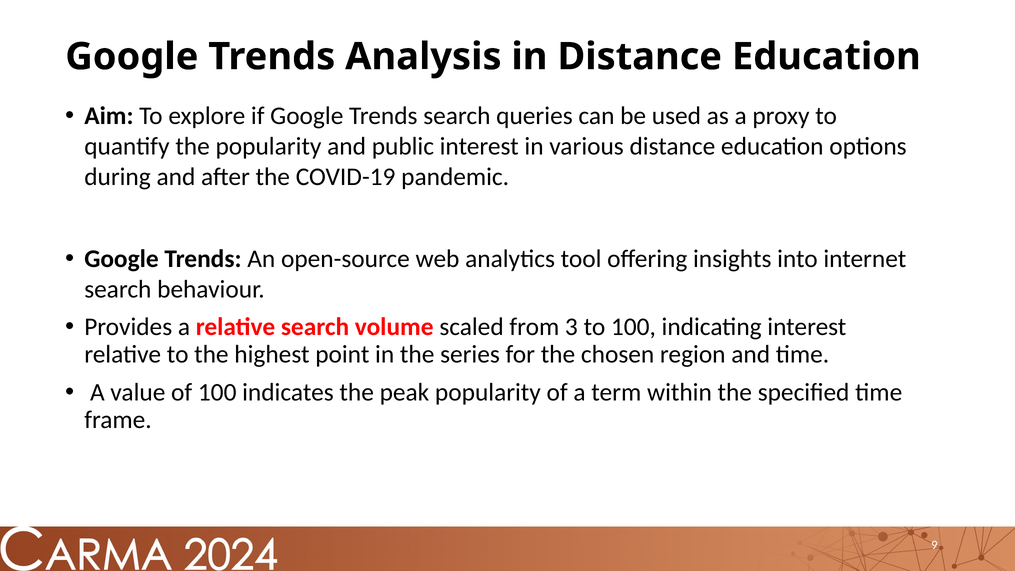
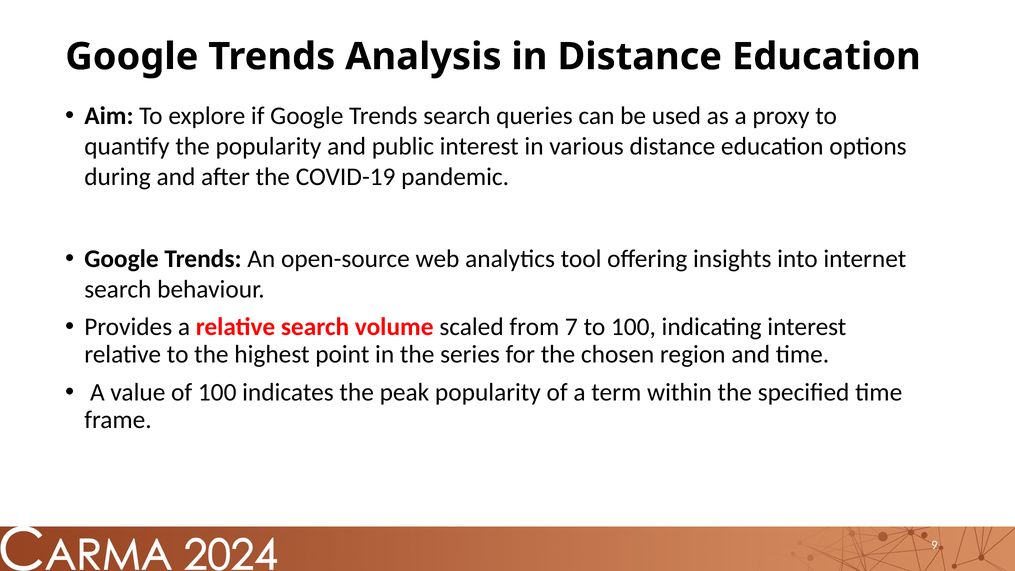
3: 3 -> 7
